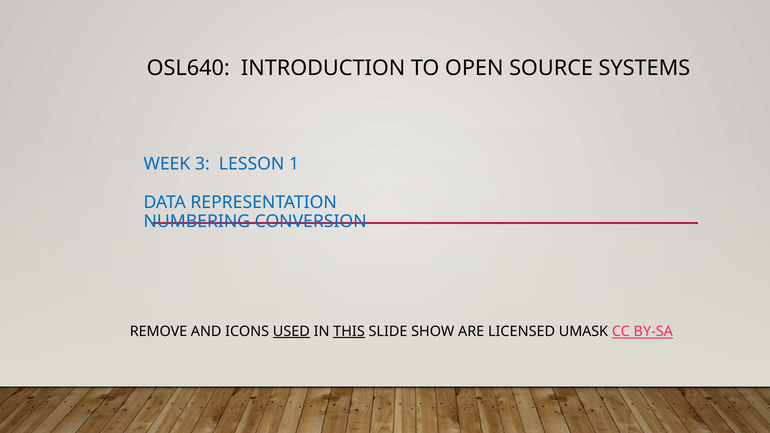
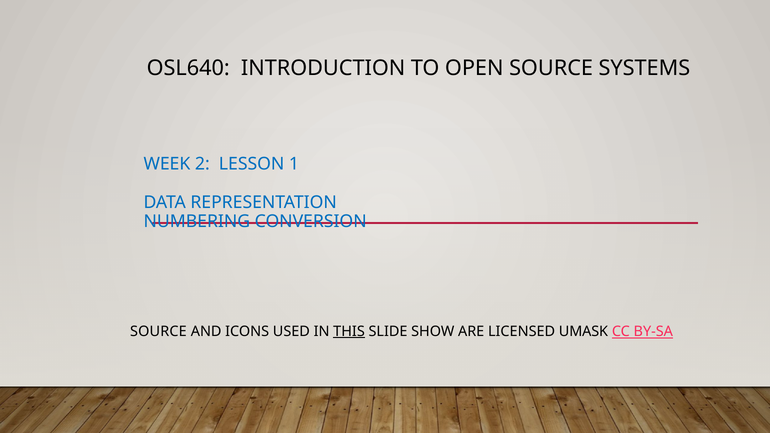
3: 3 -> 2
REMOVE at (159, 331): REMOVE -> SOURCE
USED underline: present -> none
